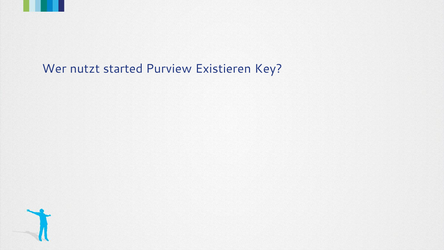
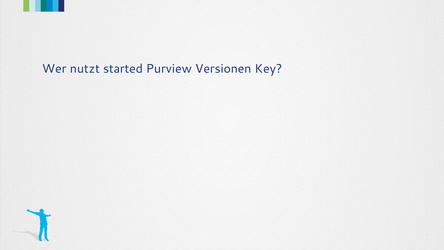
Existieren: Existieren -> Versionen
